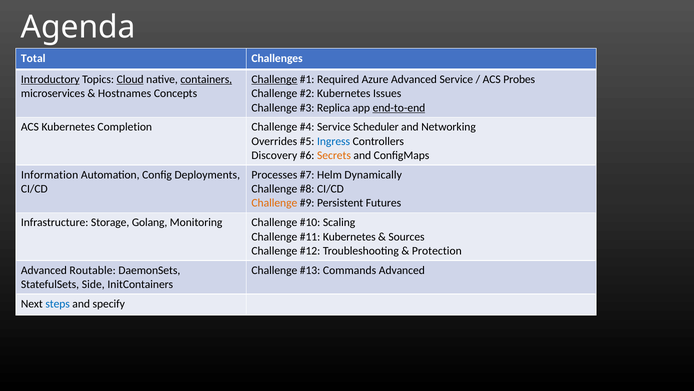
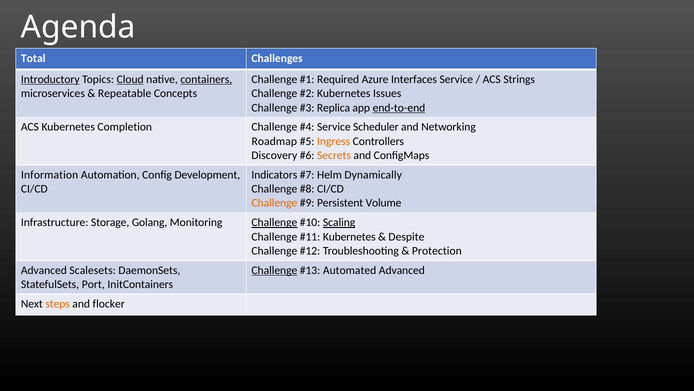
Challenge at (274, 79) underline: present -> none
Azure Advanced: Advanced -> Interfaces
Probes: Probes -> Strings
Hostnames: Hostnames -> Repeatable
Overrides: Overrides -> Roadmap
Ingress colour: blue -> orange
Deployments: Deployments -> Development
Processes: Processes -> Indicators
Futures: Futures -> Volume
Challenge at (274, 222) underline: none -> present
Scaling underline: none -> present
Sources: Sources -> Despite
Routable: Routable -> Scalesets
Challenge at (274, 270) underline: none -> present
Commands: Commands -> Automated
Side: Side -> Port
steps colour: blue -> orange
specify: specify -> flocker
